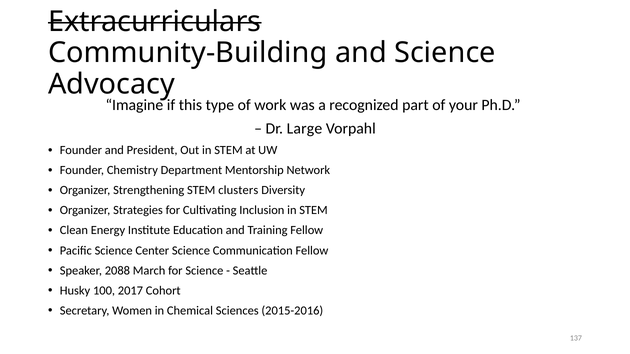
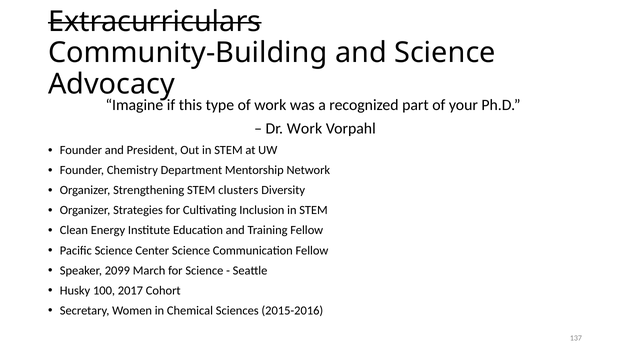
Dr Large: Large -> Work
2088: 2088 -> 2099
